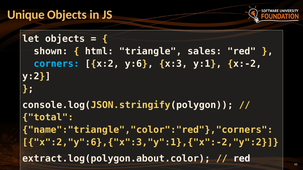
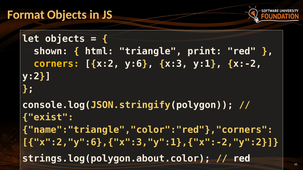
Unique: Unique -> Format
sales: sales -> print
corners colour: light blue -> yellow
total: total -> exist
extract.log(polygon.about.color: extract.log(polygon.about.color -> strings.log(polygon.about.color
